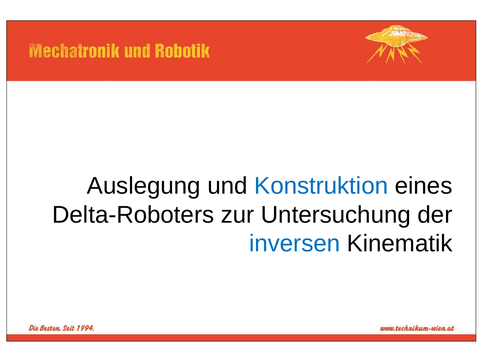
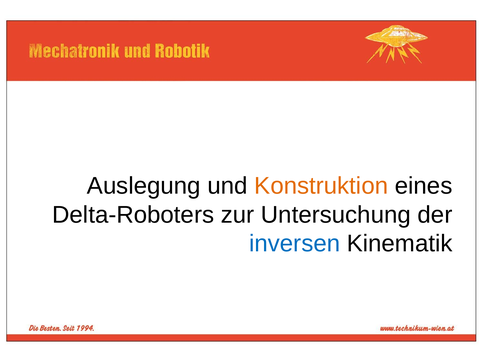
Konstruktion colour: blue -> orange
